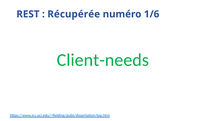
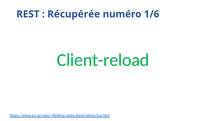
Client-needs: Client-needs -> Client-reload
